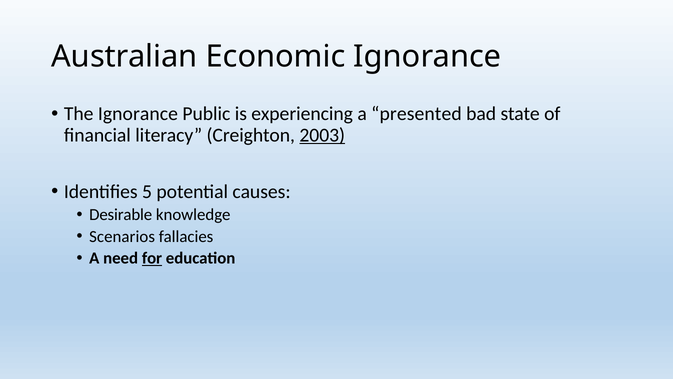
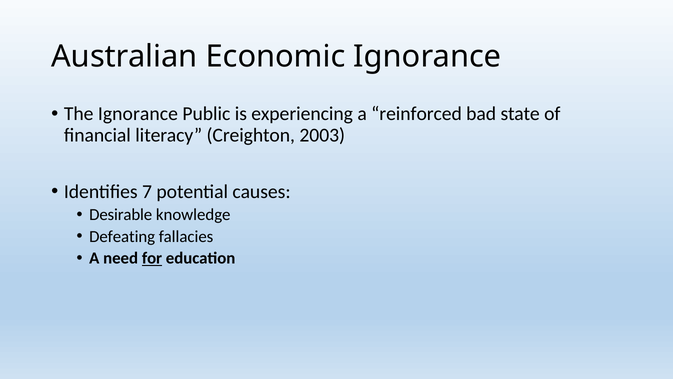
presented: presented -> reinforced
2003 underline: present -> none
5: 5 -> 7
Scenarios: Scenarios -> Defeating
